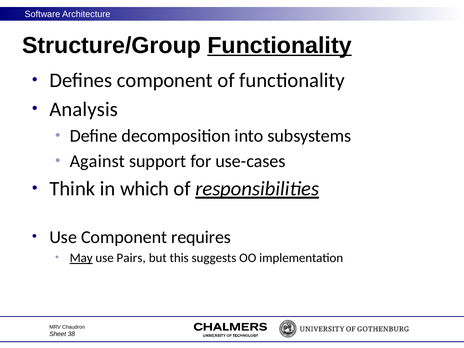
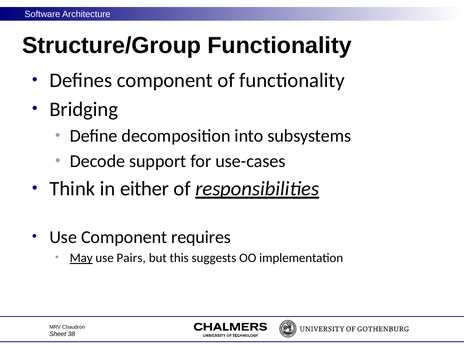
Functionality at (280, 45) underline: present -> none
Analysis: Analysis -> Bridging
Against: Against -> Decode
which: which -> either
